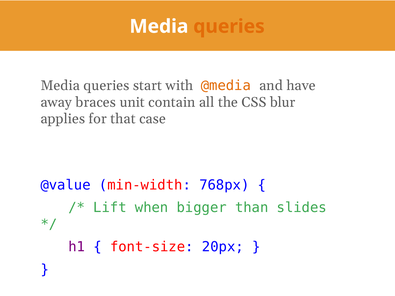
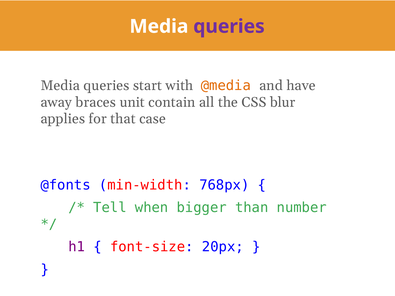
queries at (229, 26) colour: orange -> purple
@value: @value -> @fonts
Lift: Lift -> Tell
slides: slides -> number
